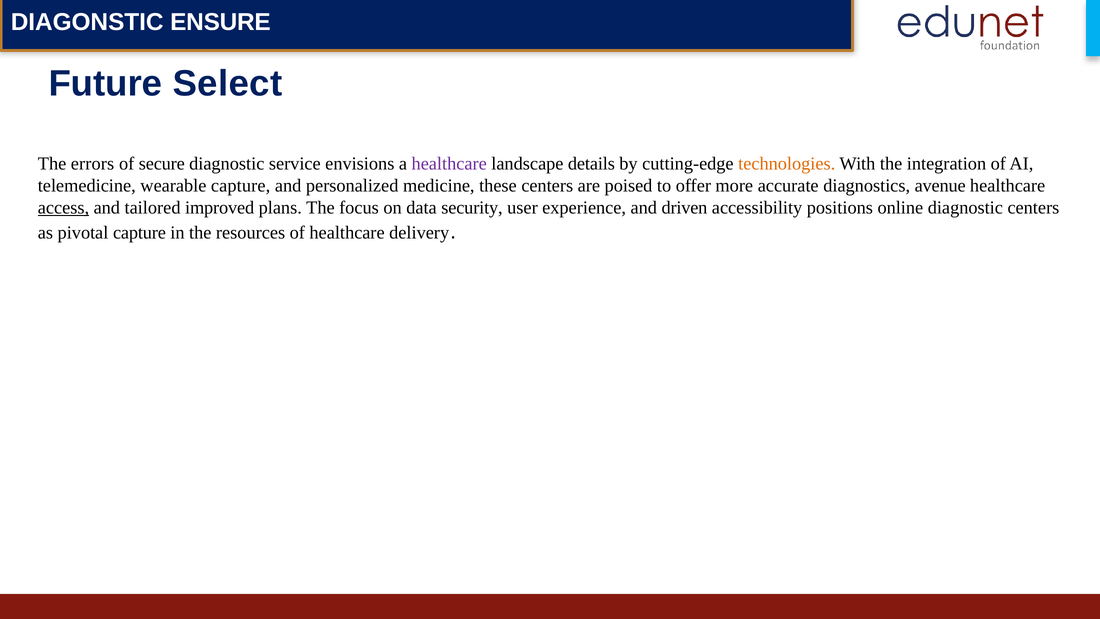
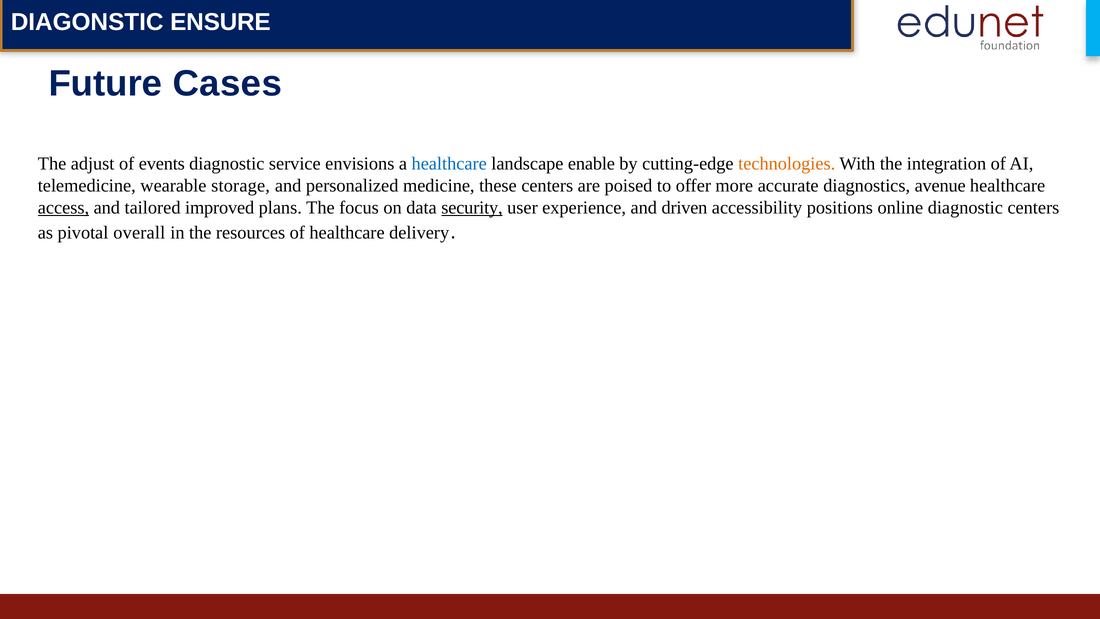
Select: Select -> Cases
errors: errors -> adjust
secure: secure -> events
healthcare at (449, 163) colour: purple -> blue
details: details -> enable
wearable capture: capture -> storage
security underline: none -> present
pivotal capture: capture -> overall
